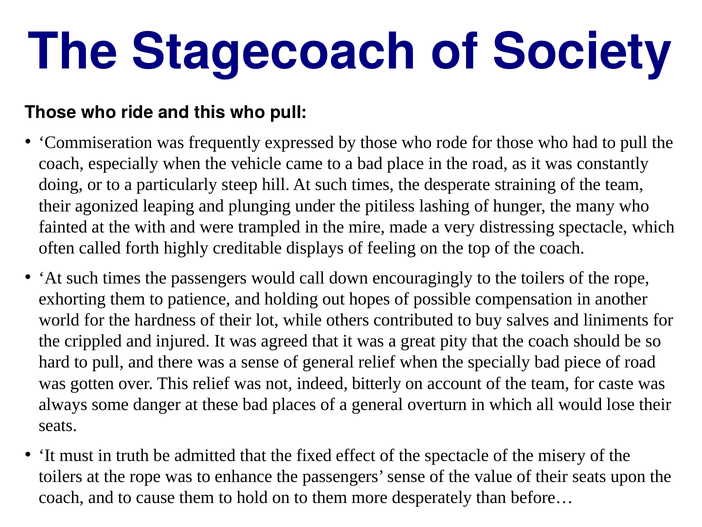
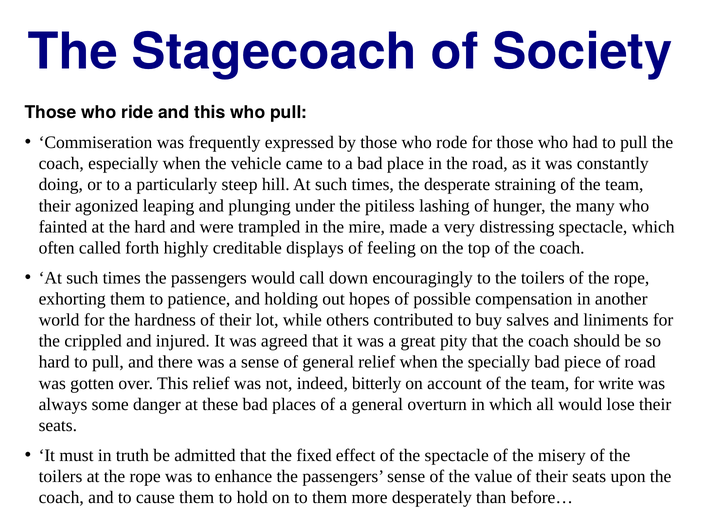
the with: with -> hard
caste: caste -> write
